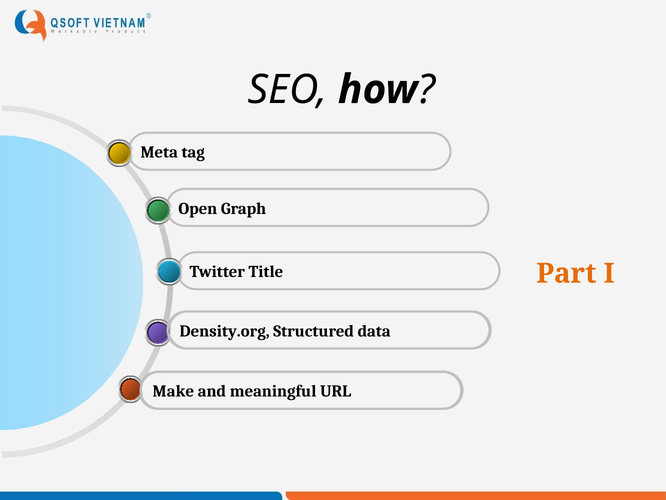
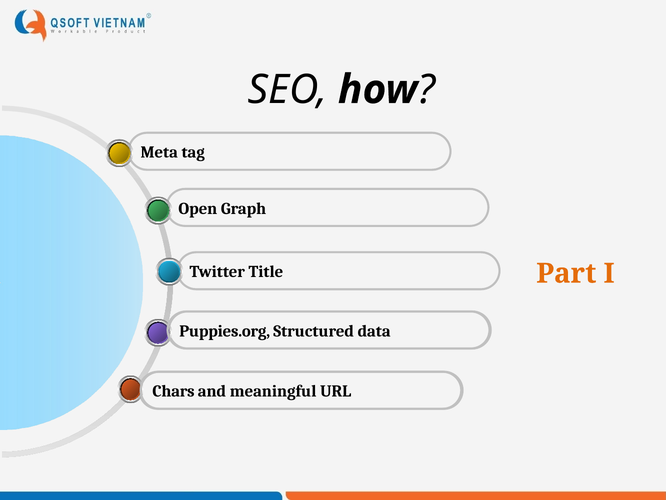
Density.org: Density.org -> Puppies.org
Make: Make -> Chars
